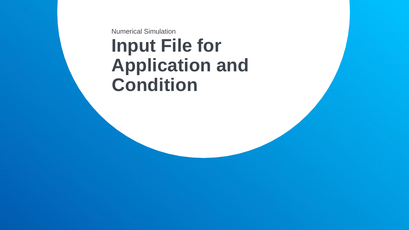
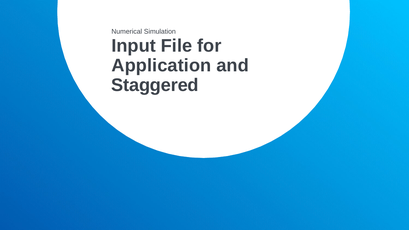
Condition: Condition -> Staggered
